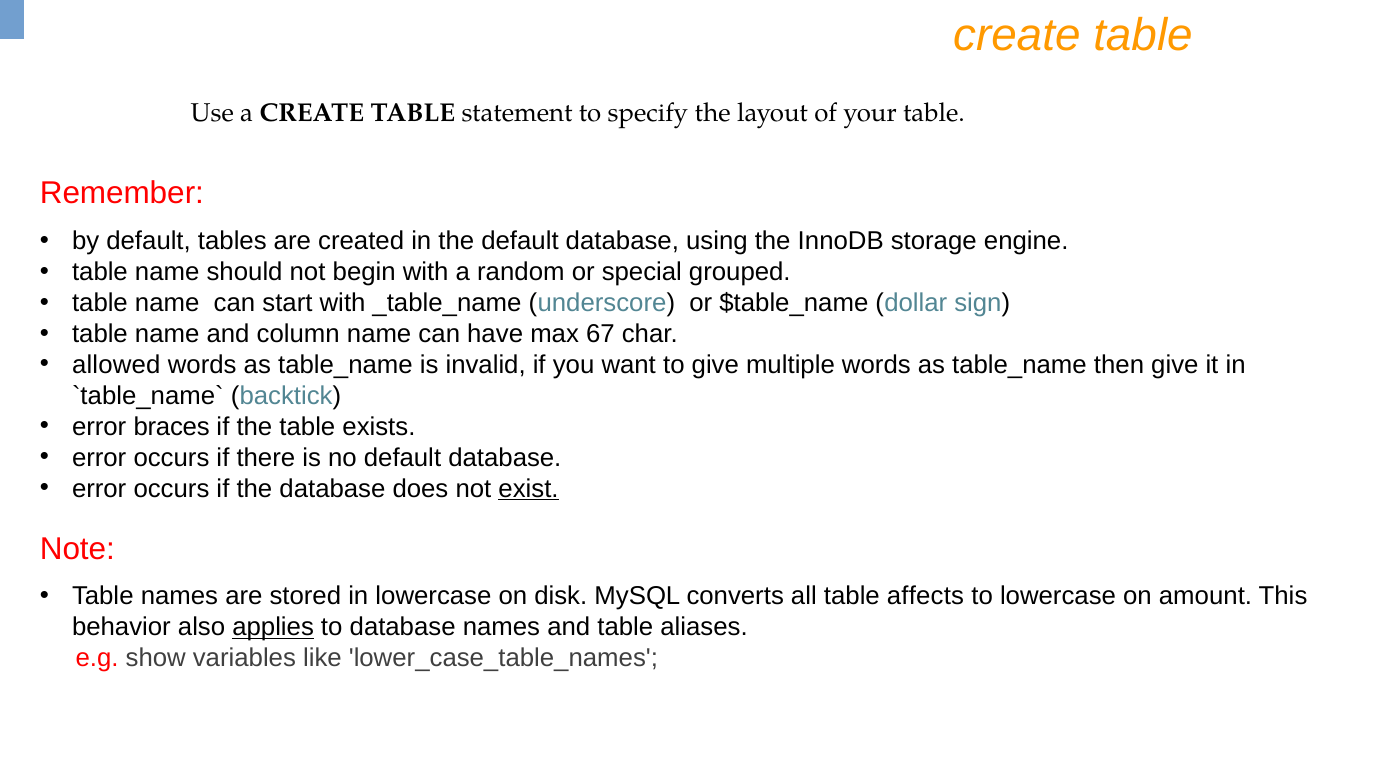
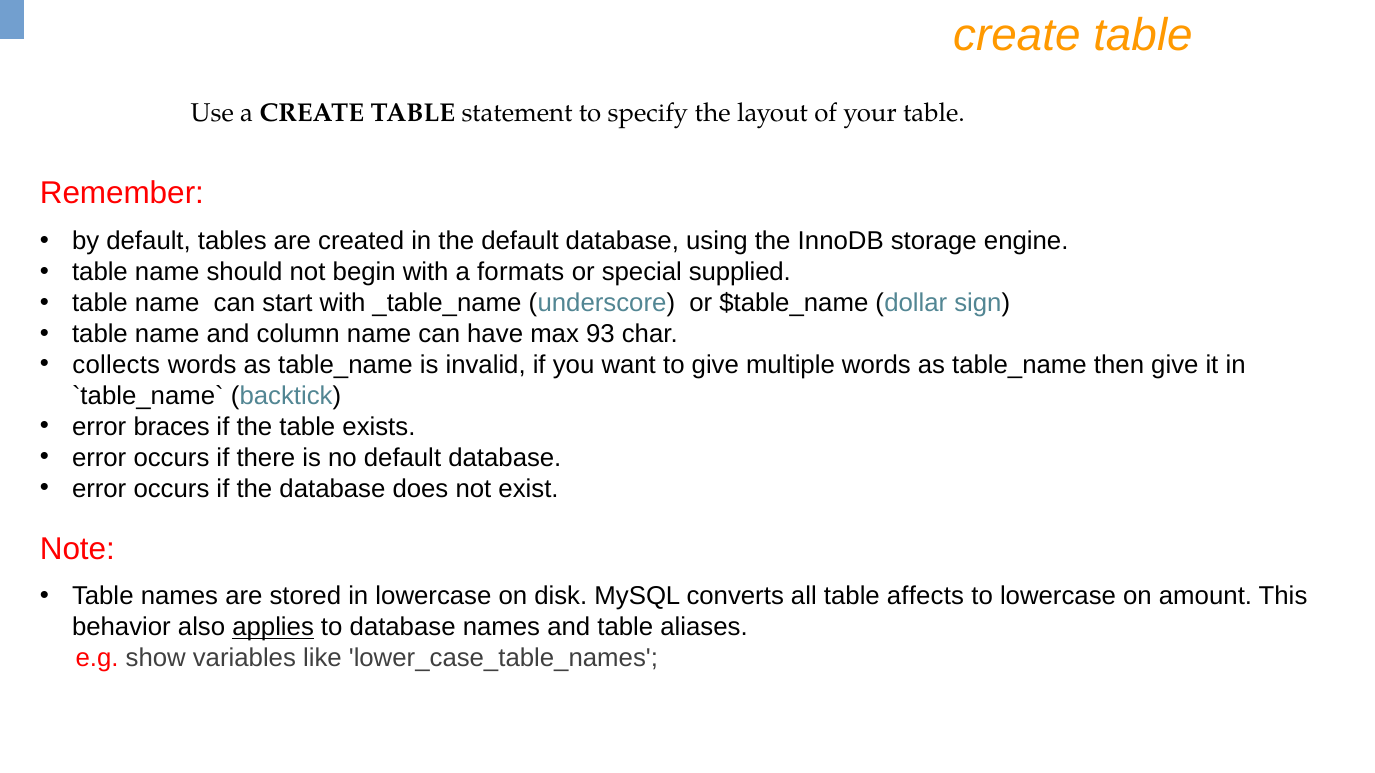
random: random -> formats
grouped: grouped -> supplied
67: 67 -> 93
allowed: allowed -> collects
exist underline: present -> none
